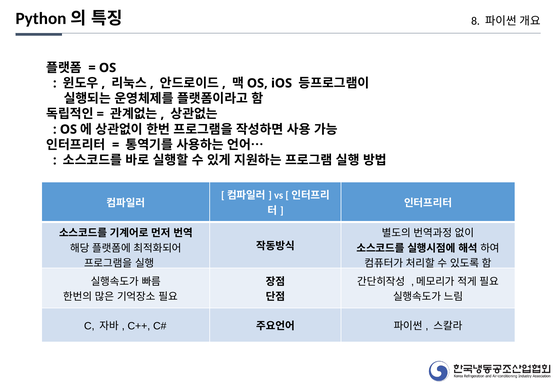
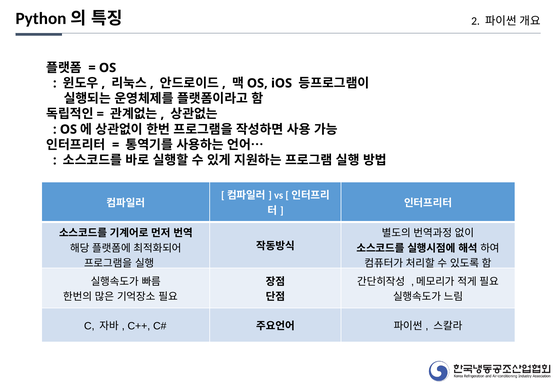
8: 8 -> 2
